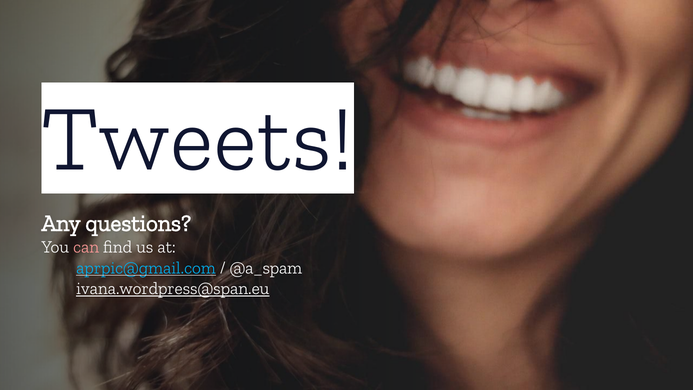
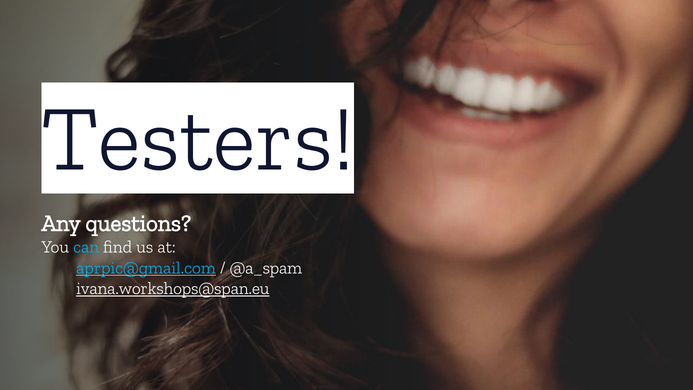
Tweets: Tweets -> Testers
can colour: pink -> light blue
ivana.wordpress@span.eu: ivana.wordpress@span.eu -> ivana.workshops@span.eu
